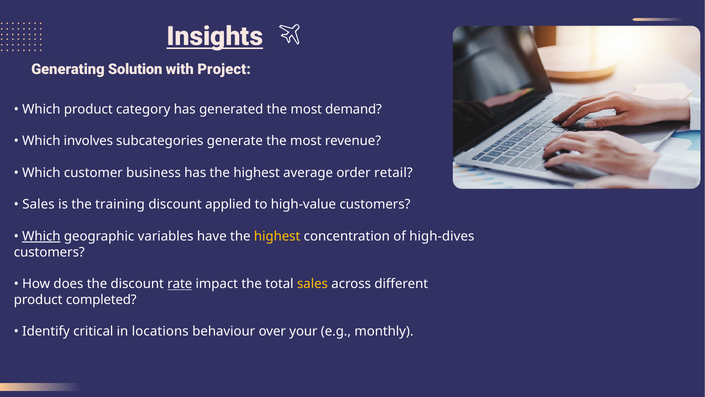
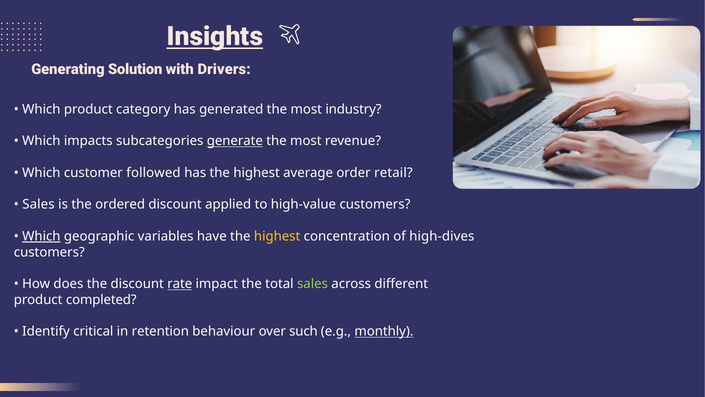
Project: Project -> Drivers
demand: demand -> industry
involves: involves -> impacts
generate underline: none -> present
business: business -> followed
training: training -> ordered
sales at (312, 284) colour: yellow -> light green
locations: locations -> retention
your: your -> such
monthly underline: none -> present
